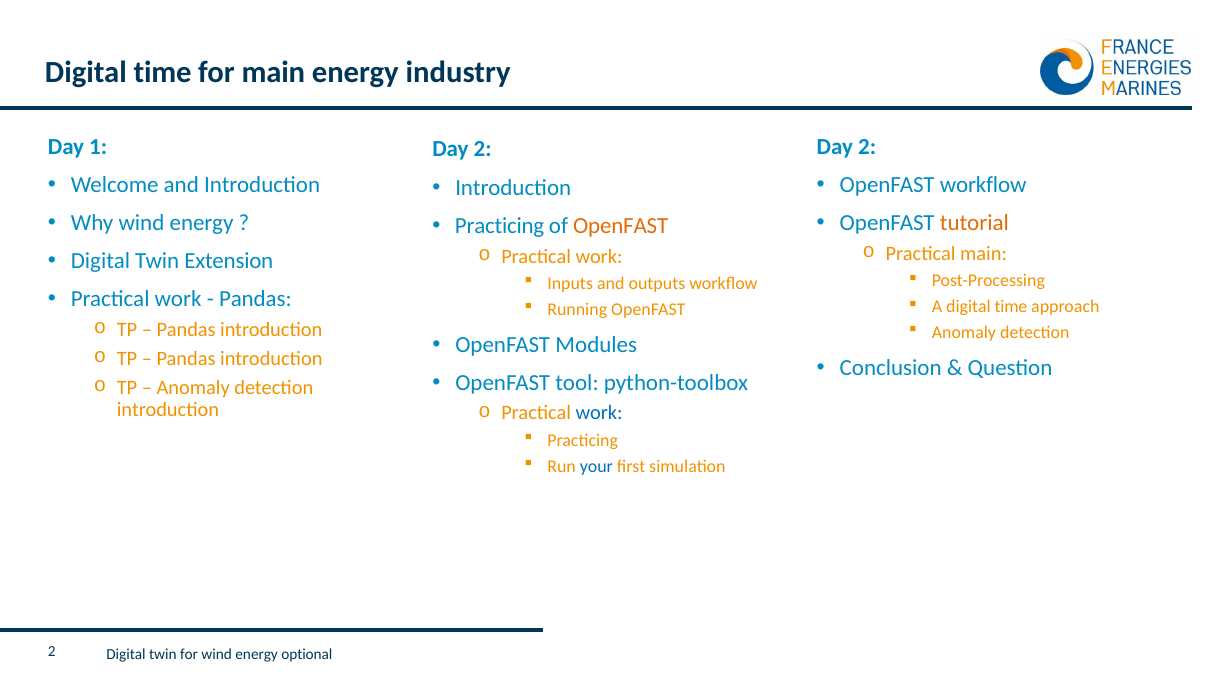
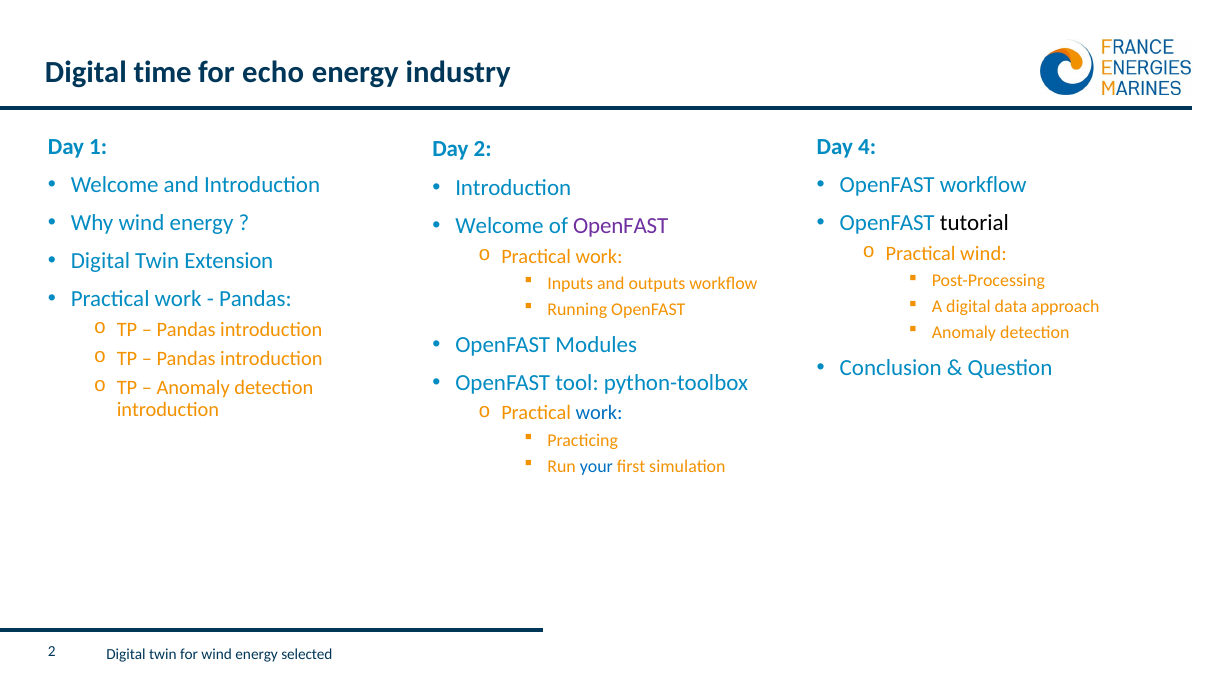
for main: main -> echo
2 at (867, 147): 2 -> 4
tutorial colour: orange -> black
Practicing at (500, 226): Practicing -> Welcome
OpenFAST at (621, 226) colour: orange -> purple
Practical main: main -> wind
A digital time: time -> data
optional: optional -> selected
